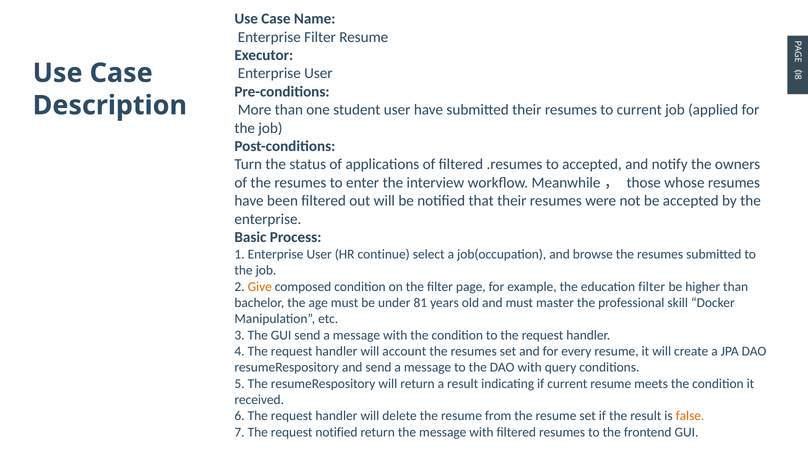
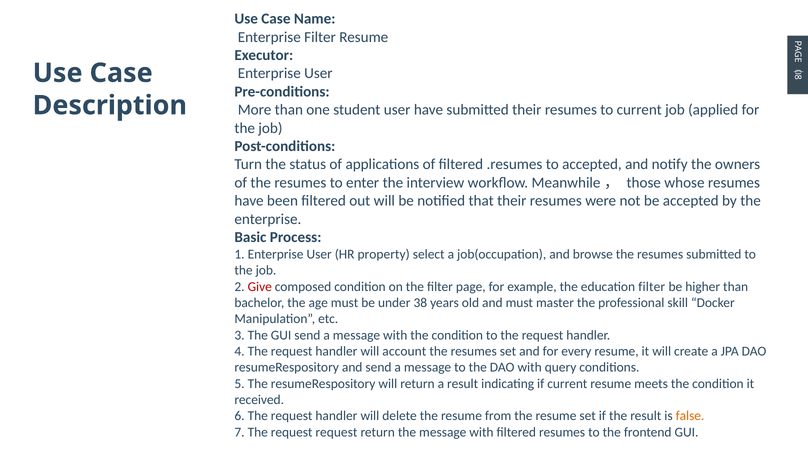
continue: continue -> property
Give colour: orange -> red
81: 81 -> 38
request notified: notified -> request
